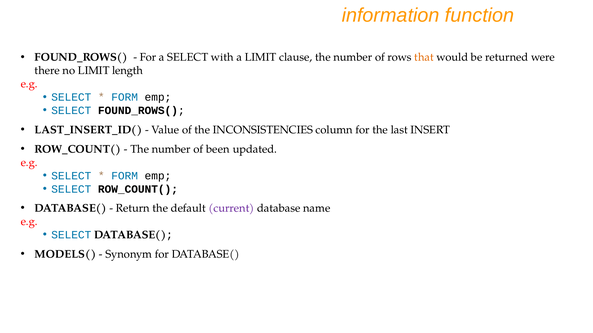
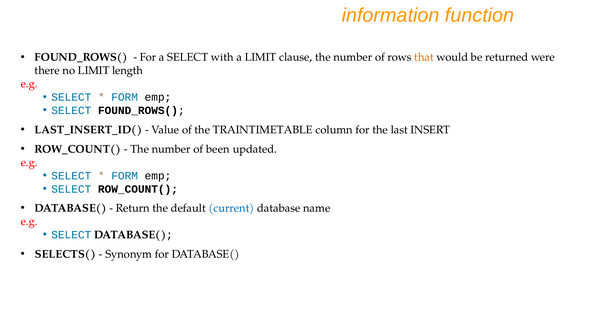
INCONSISTENCIES: INCONSISTENCIES -> TRAINTIMETABLE
current colour: purple -> blue
MODELS(: MODELS( -> SELECTS(
